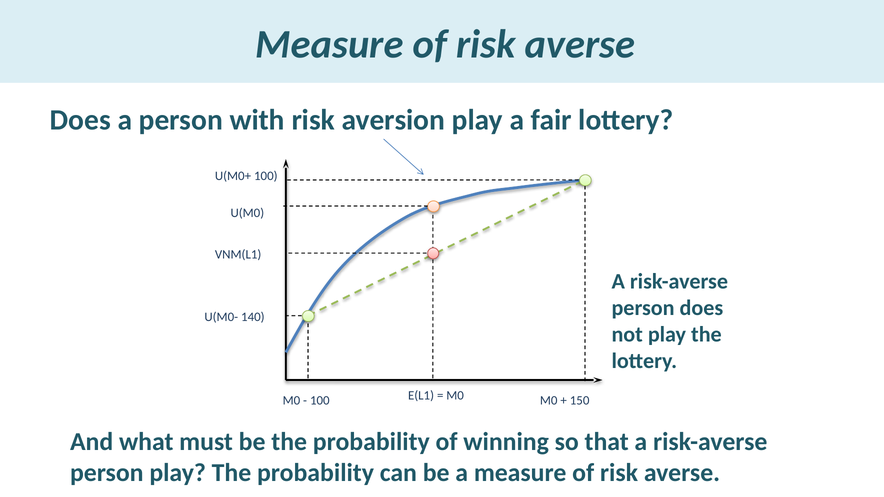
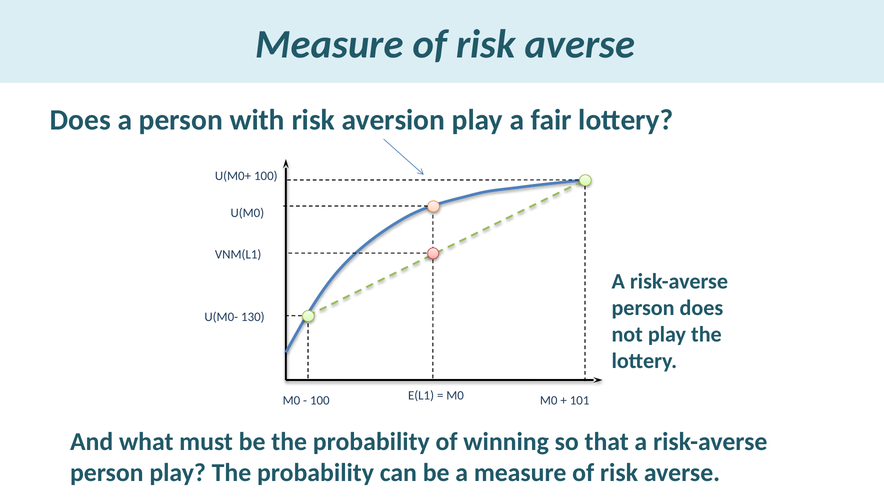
140: 140 -> 130
150: 150 -> 101
